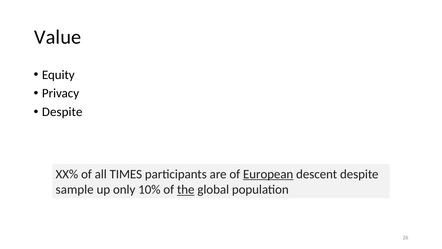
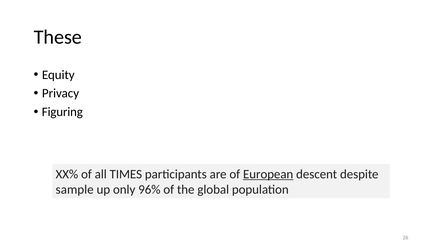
Value: Value -> These
Despite at (62, 112): Despite -> Figuring
10%: 10% -> 96%
the underline: present -> none
